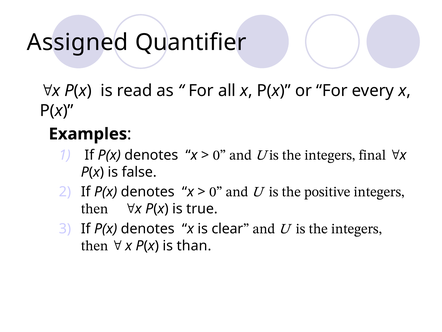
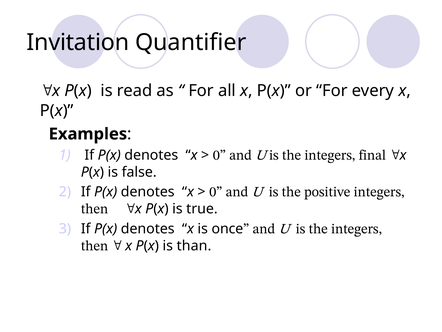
Assigned: Assigned -> Invitation
clear: clear -> once
